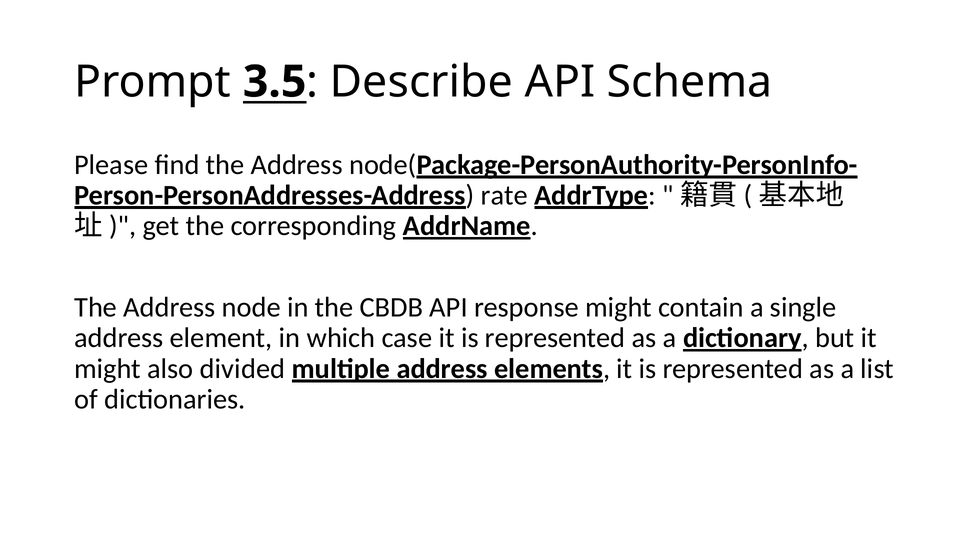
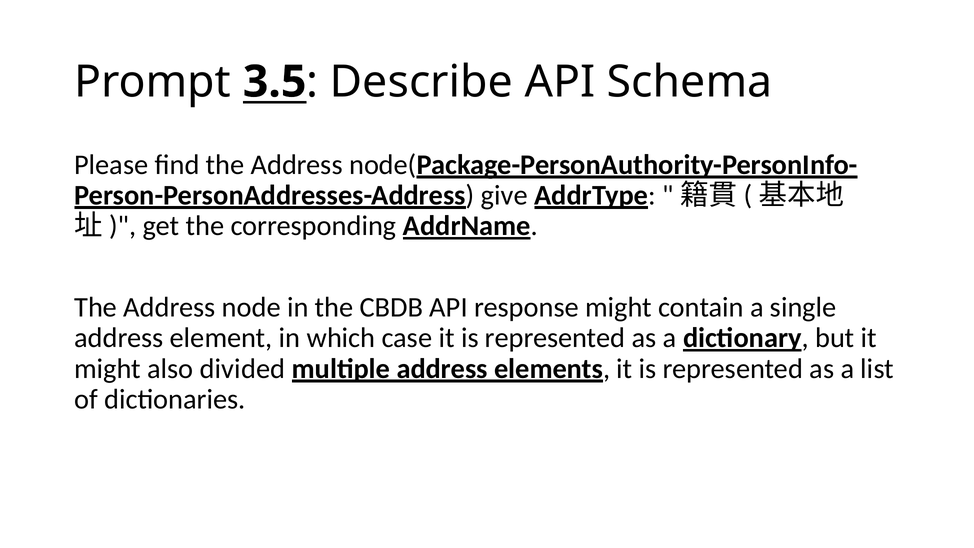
rate: rate -> give
